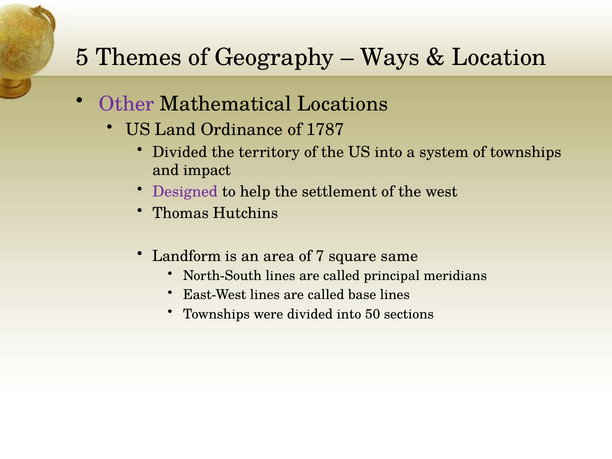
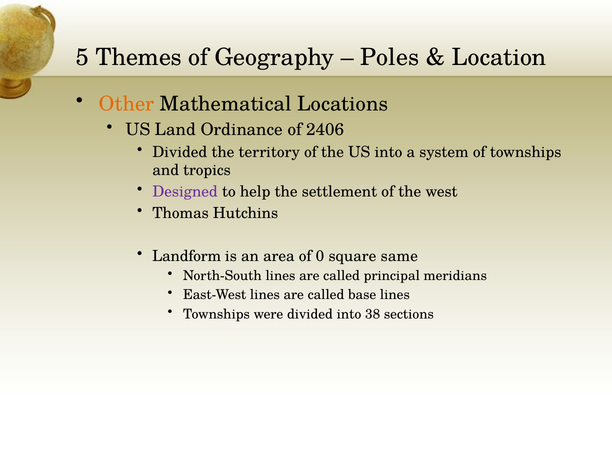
Ways: Ways -> Poles
Other colour: purple -> orange
1787: 1787 -> 2406
impact: impact -> tropics
7: 7 -> 0
50: 50 -> 38
